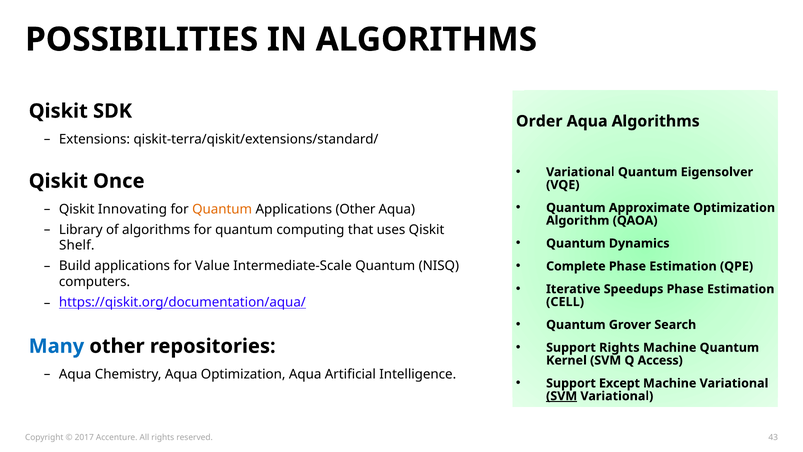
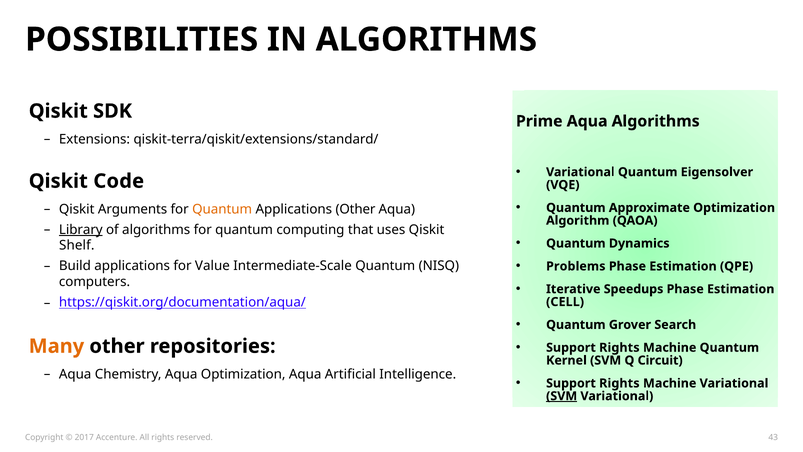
Order: Order -> Prime
Once: Once -> Code
Innovating: Innovating -> Arguments
Library underline: none -> present
Complete: Complete -> Problems
Many colour: blue -> orange
Access: Access -> Circuit
Except at (619, 383): Except -> Rights
